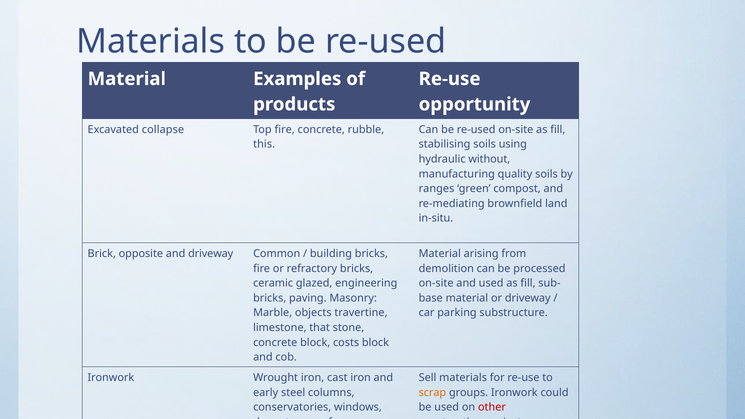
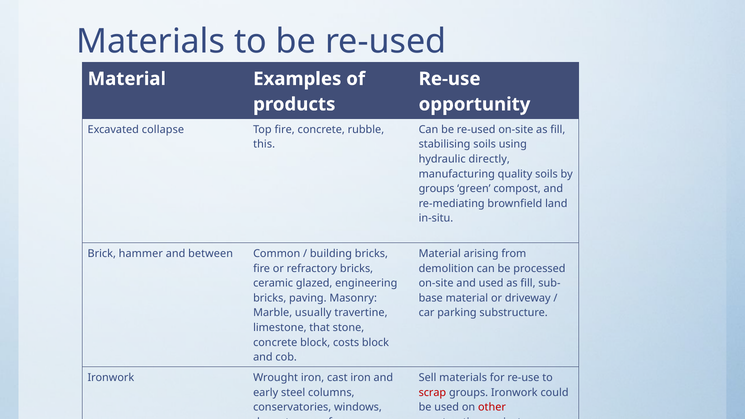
without: without -> directly
ranges at (436, 189): ranges -> groups
opposite: opposite -> hammer
and driveway: driveway -> between
objects: objects -> usually
scrap colour: orange -> red
